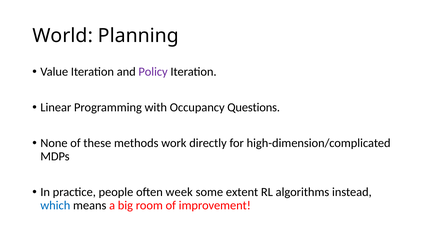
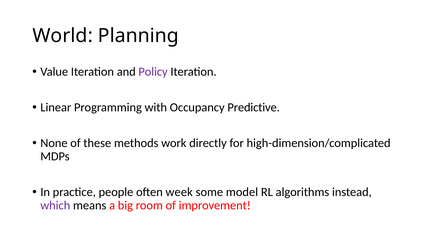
Questions: Questions -> Predictive
extent: extent -> model
which colour: blue -> purple
